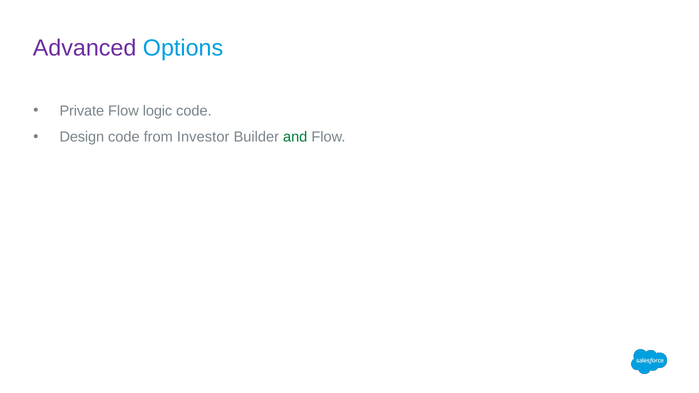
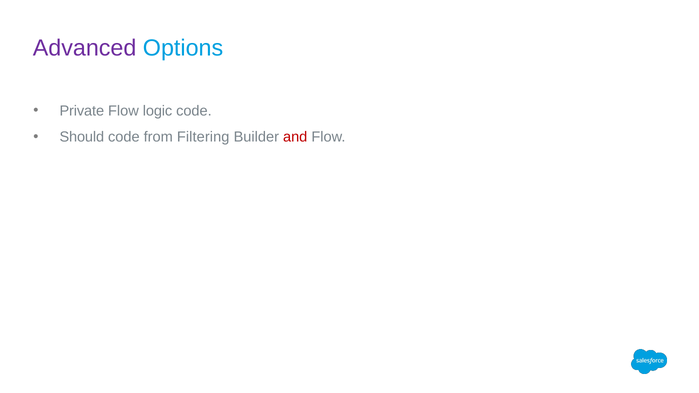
Design: Design -> Should
Investor: Investor -> Filtering
and colour: green -> red
